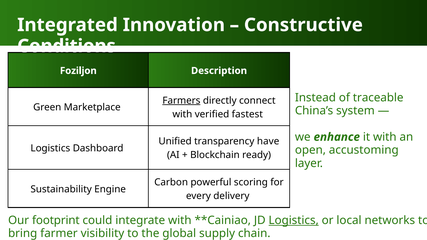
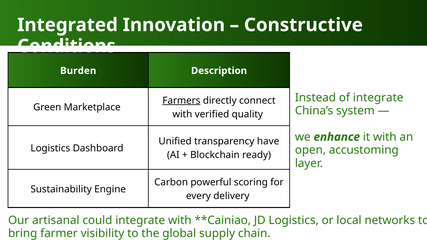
Foziljon: Foziljon -> Burden
of traceable: traceable -> integrate
fastest: fastest -> quality
footprint: footprint -> artisanal
Logistics at (294, 221) underline: present -> none
